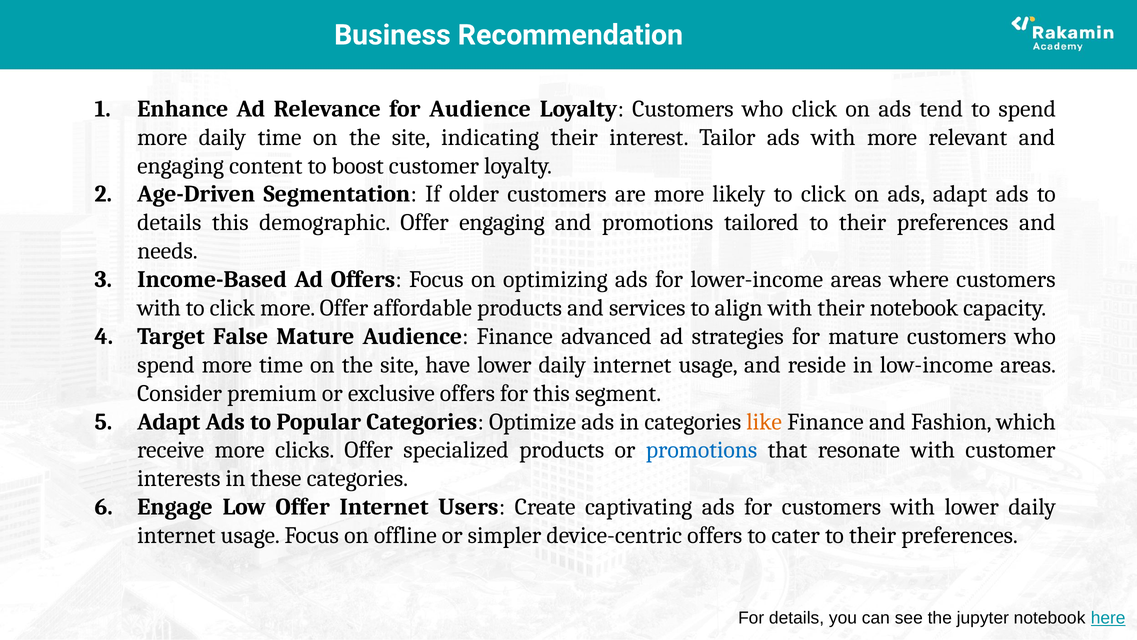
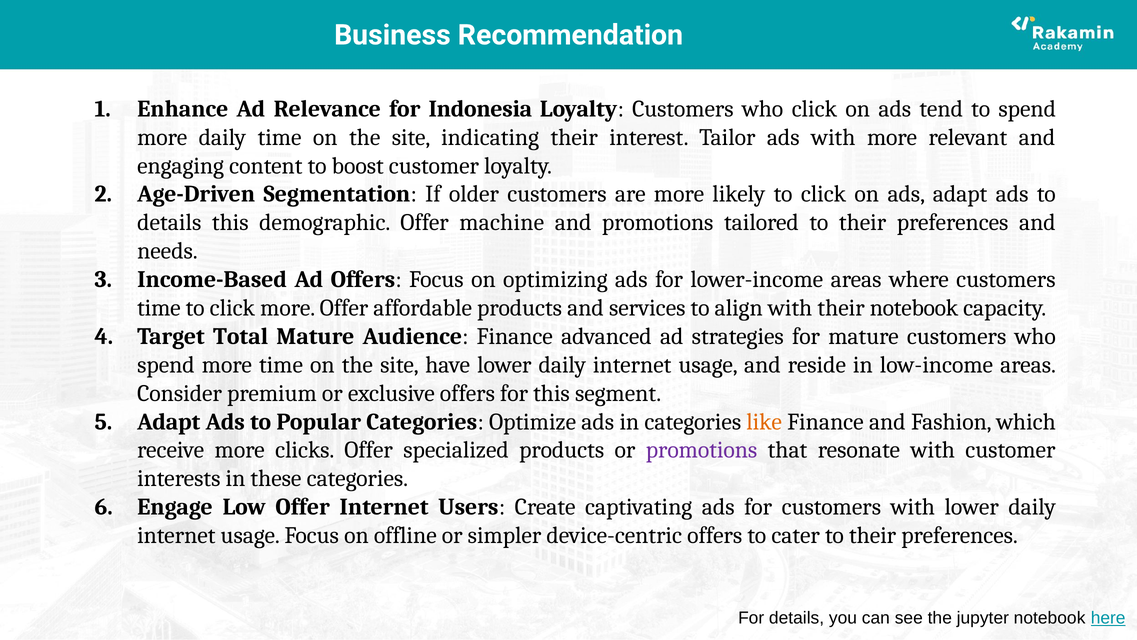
for Audience: Audience -> Indonesia
Offer engaging: engaging -> machine
with at (159, 308): with -> time
False: False -> Total
promotions at (702, 450) colour: blue -> purple
